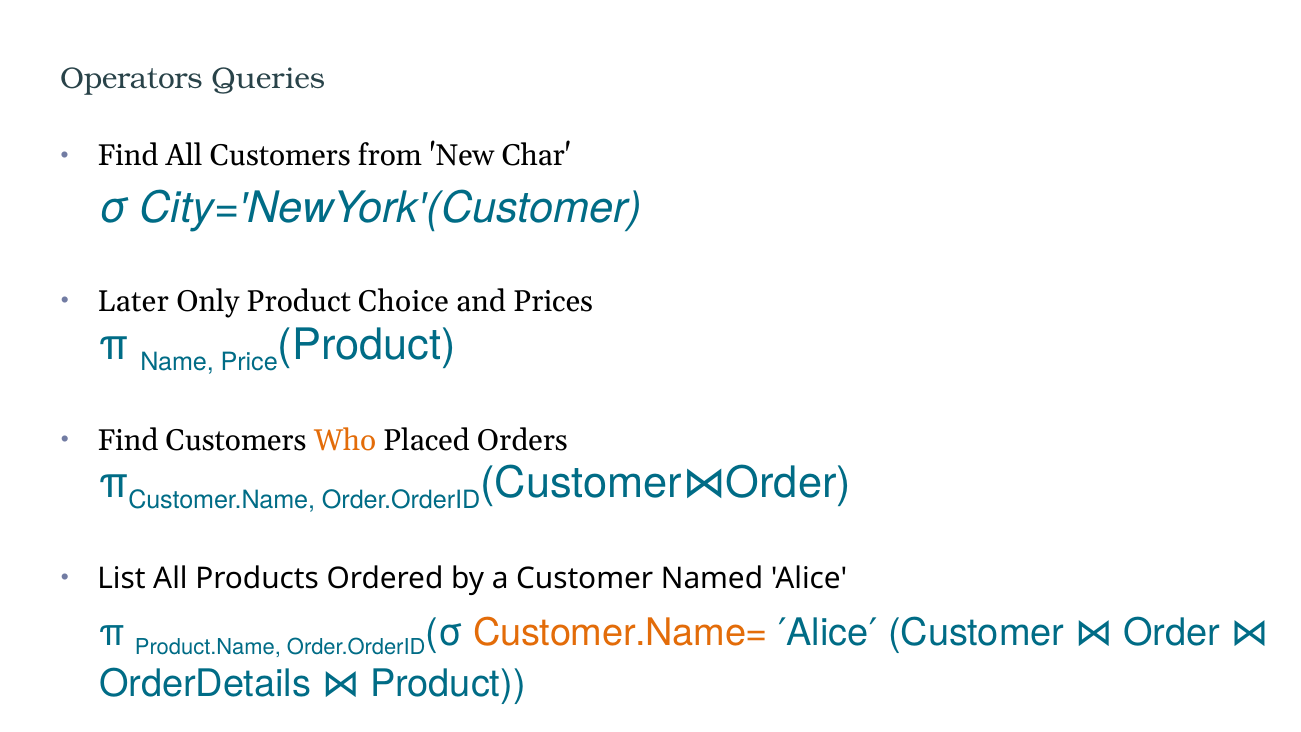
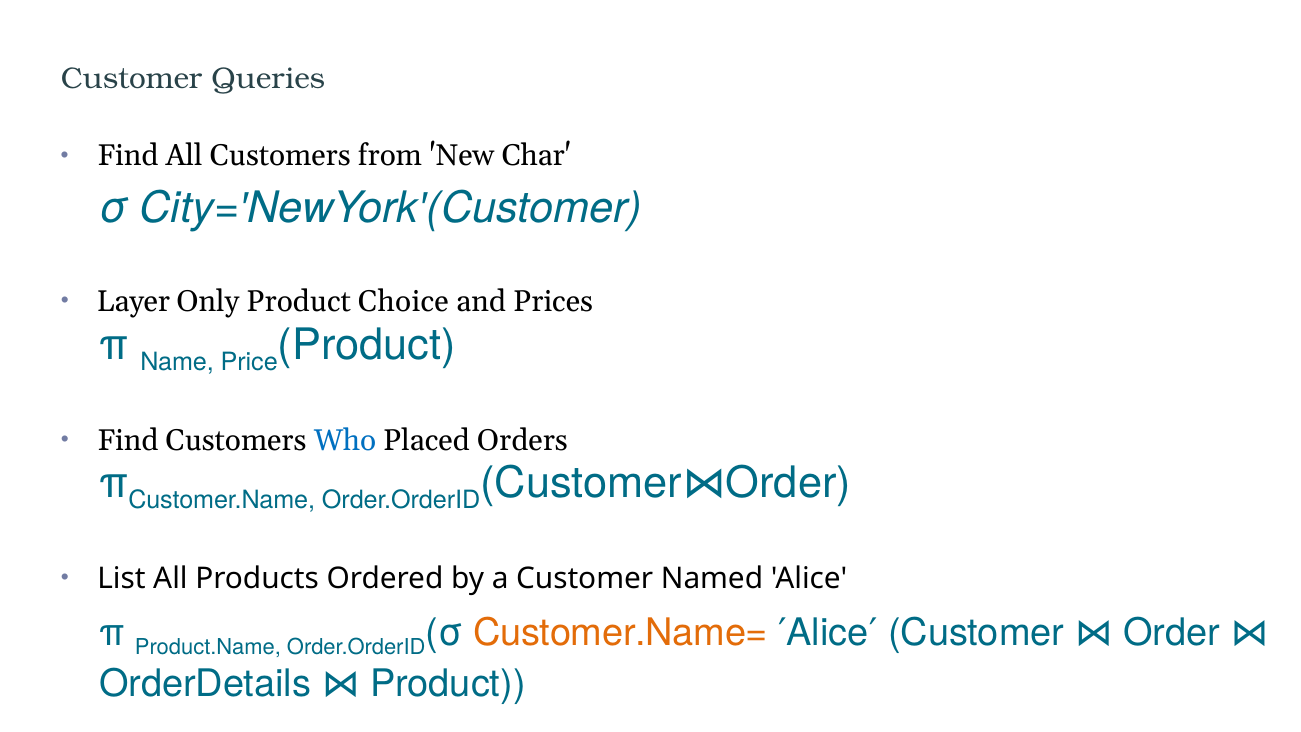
Operators at (131, 78): Operators -> Customer
Later: Later -> Layer
Who colour: orange -> blue
